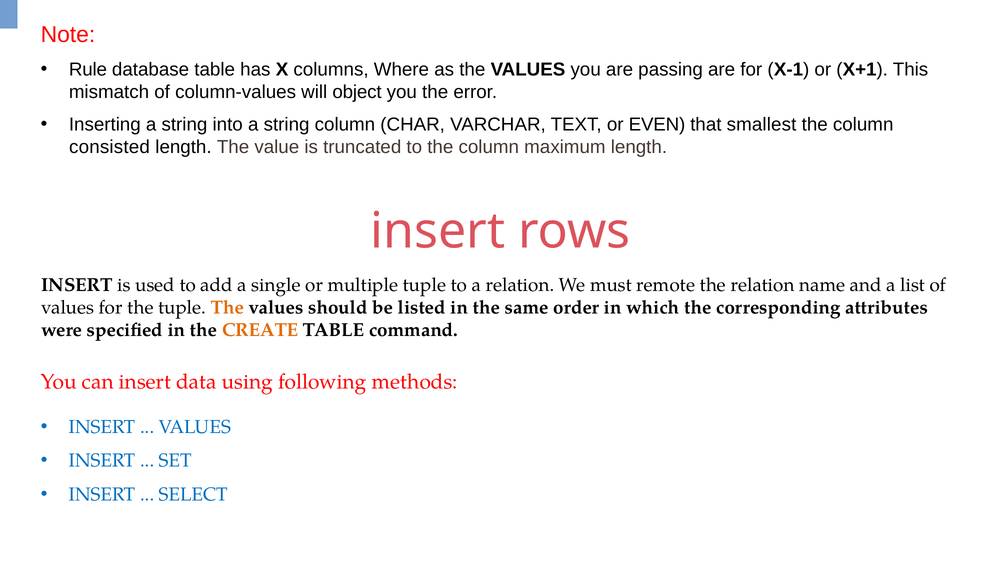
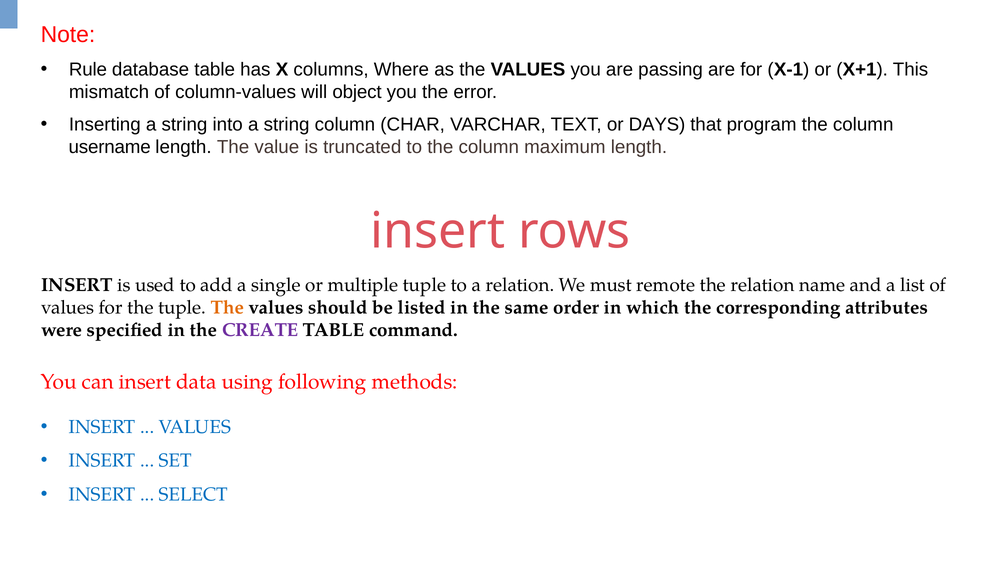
EVEN: EVEN -> DAYS
smallest: smallest -> program
consisted: consisted -> username
CREATE colour: orange -> purple
